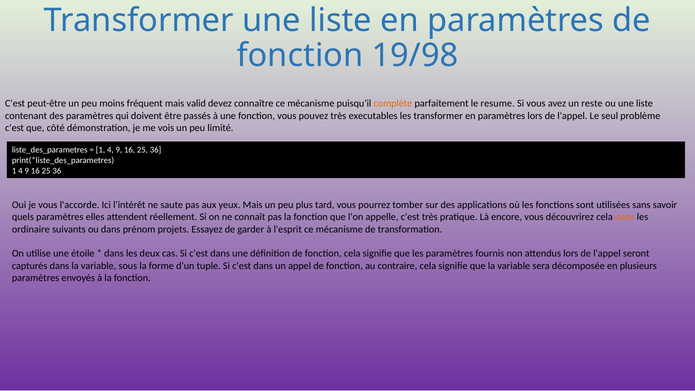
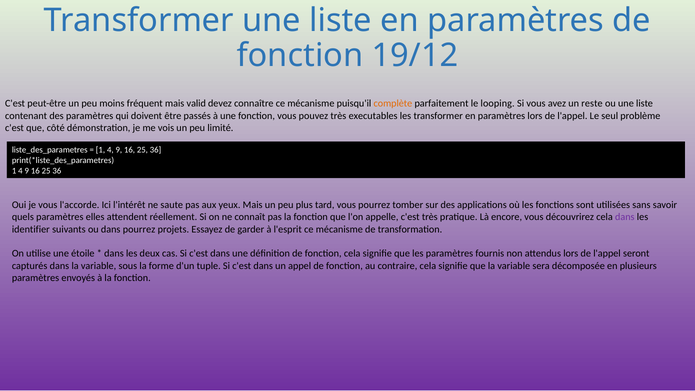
19/98: 19/98 -> 19/12
resume: resume -> looping
dans at (625, 217) colour: orange -> purple
ordinaire: ordinaire -> identifier
dans prénom: prénom -> pourrez
